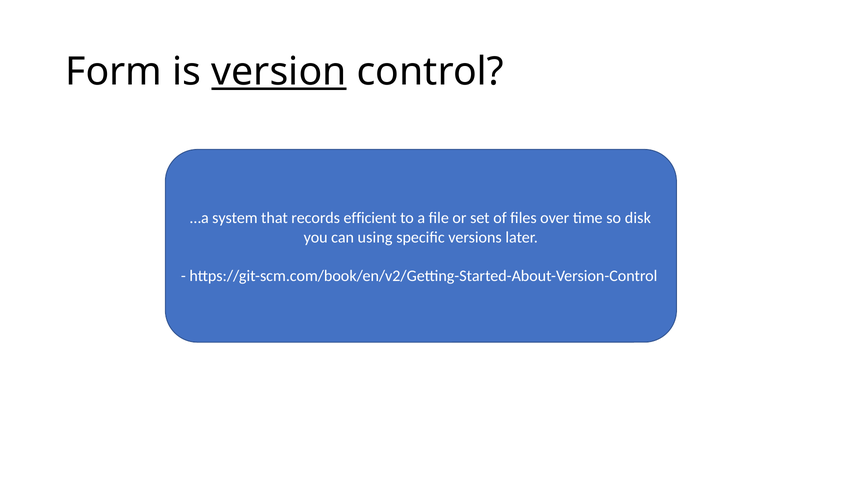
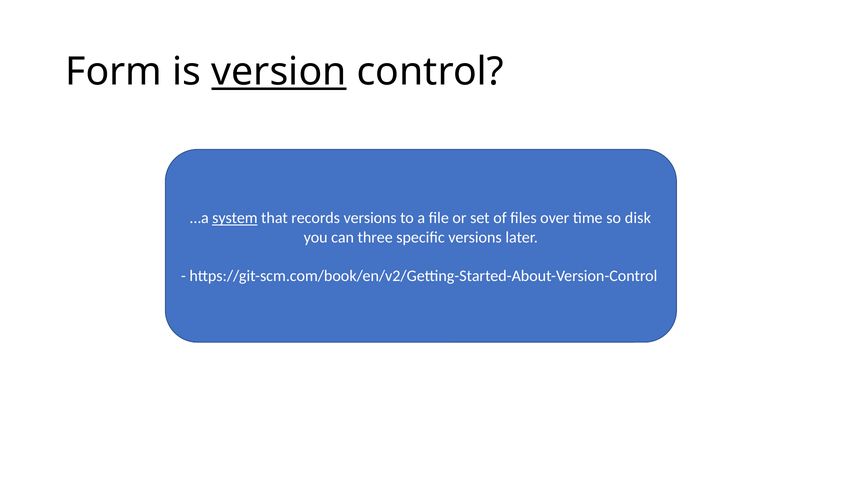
system underline: none -> present
records efficient: efficient -> versions
using: using -> three
